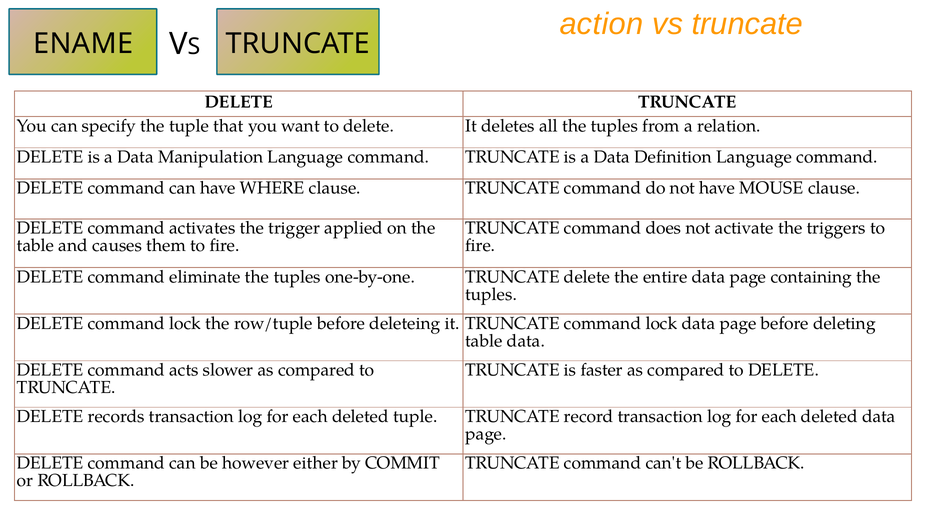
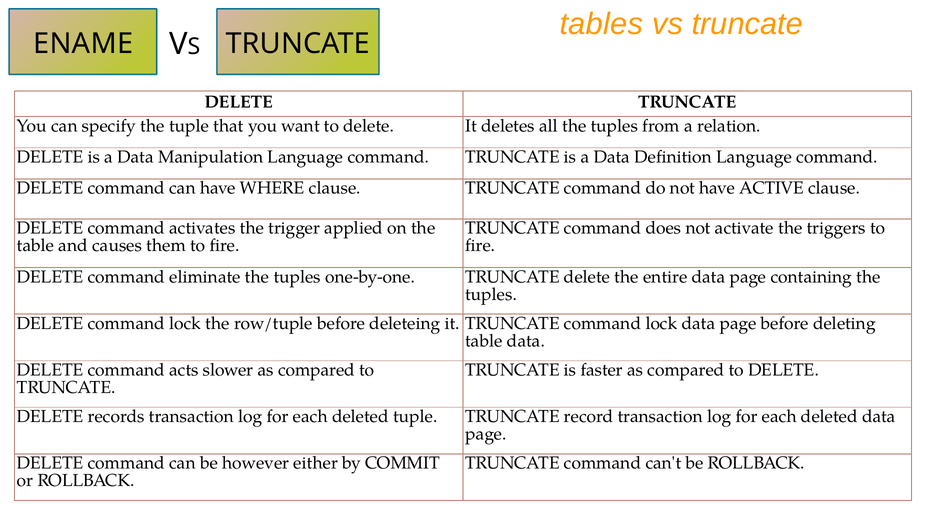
action: action -> tables
MOUSE: MOUSE -> ACTIVE
